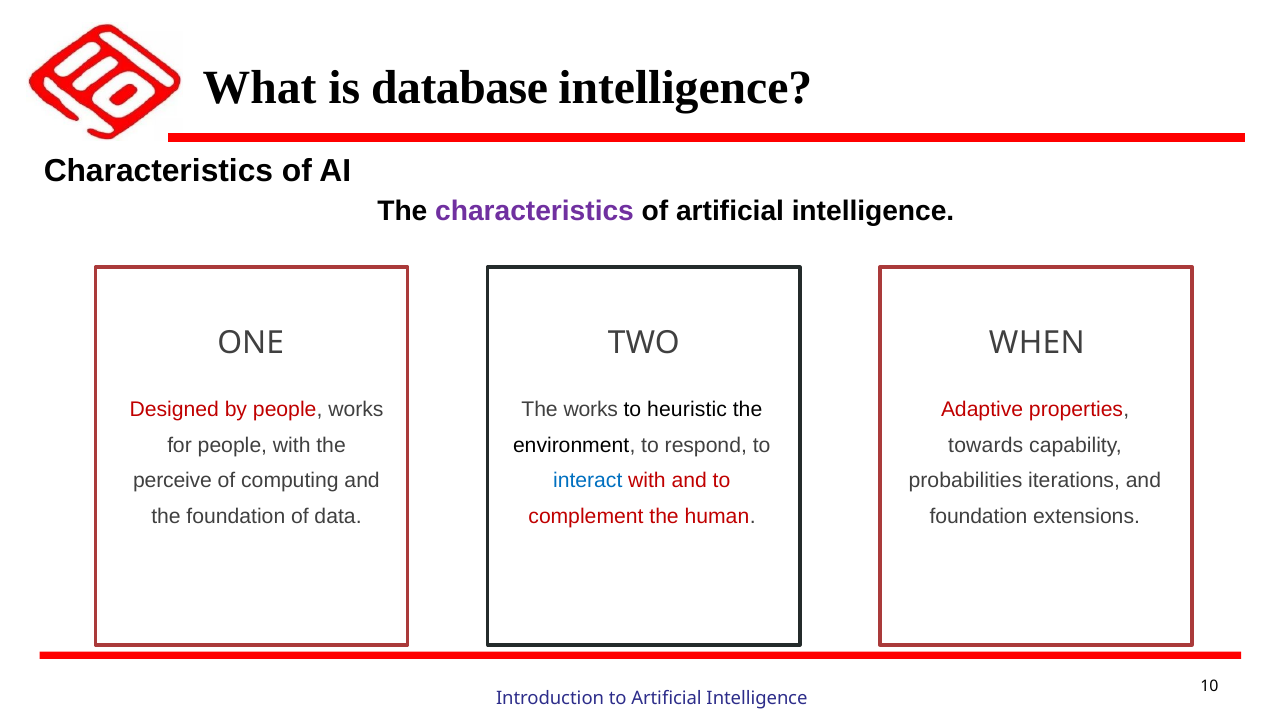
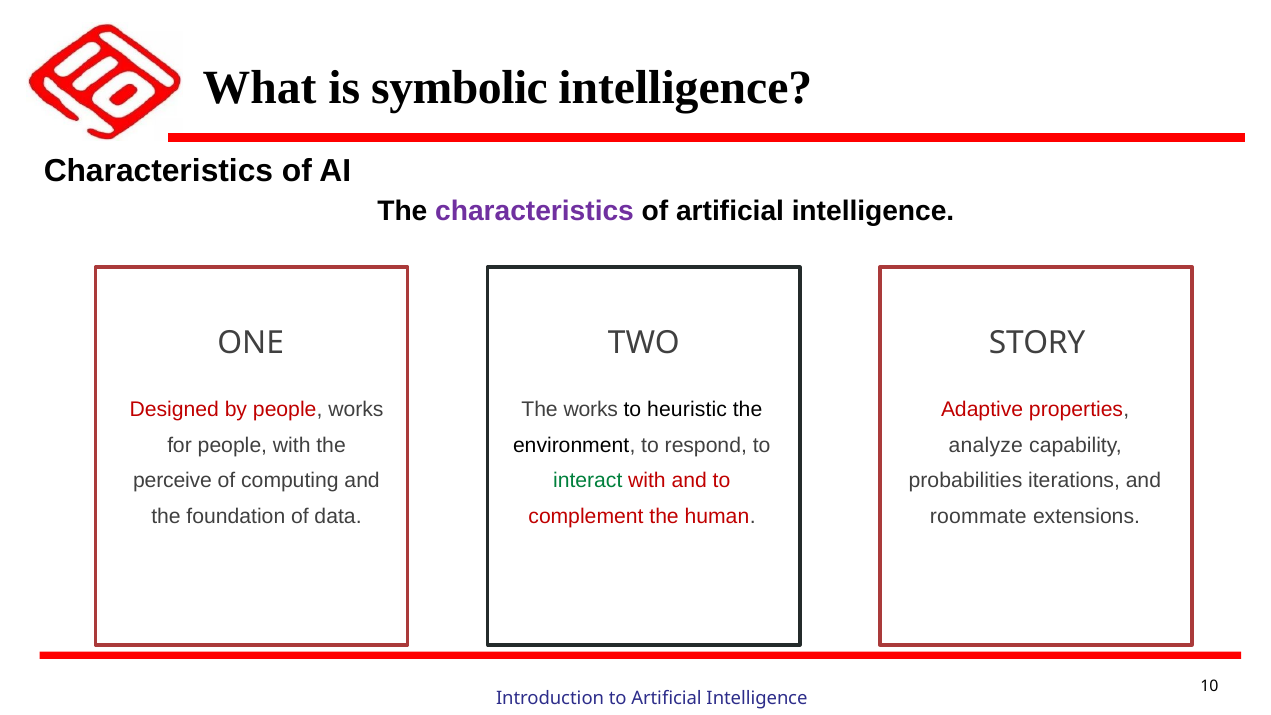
database: database -> symbolic
WHEN: WHEN -> STORY
towards: towards -> analyze
interact colour: blue -> green
foundation at (979, 516): foundation -> roommate
